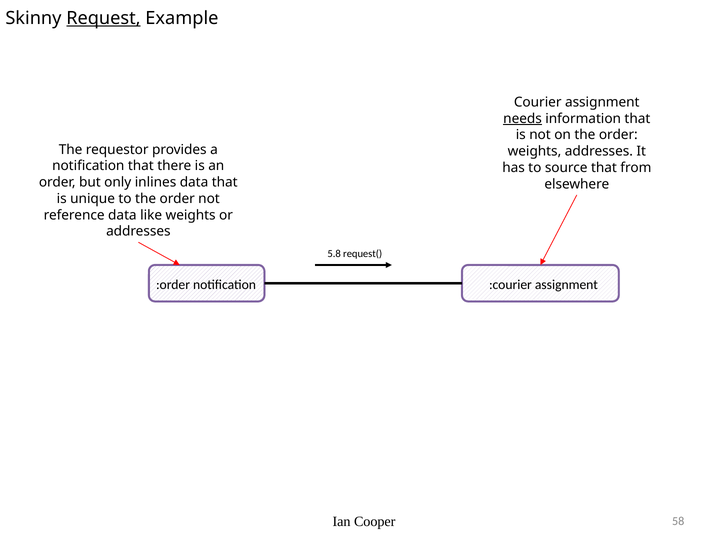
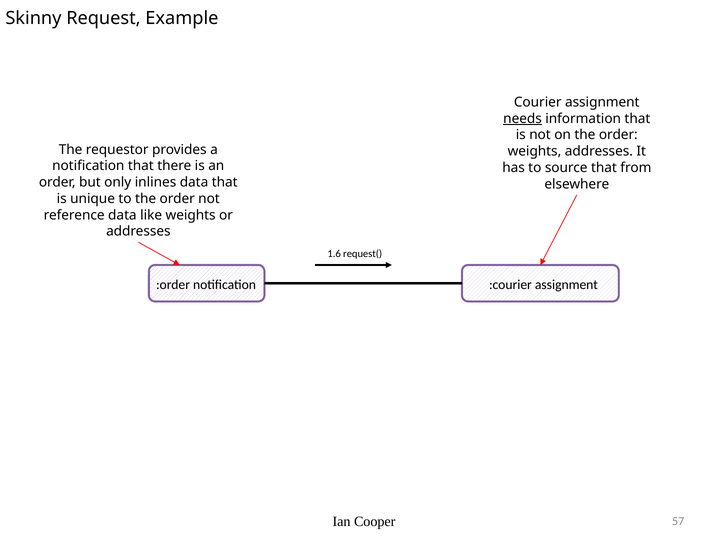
Request underline: present -> none
5.8: 5.8 -> 1.6
58: 58 -> 57
